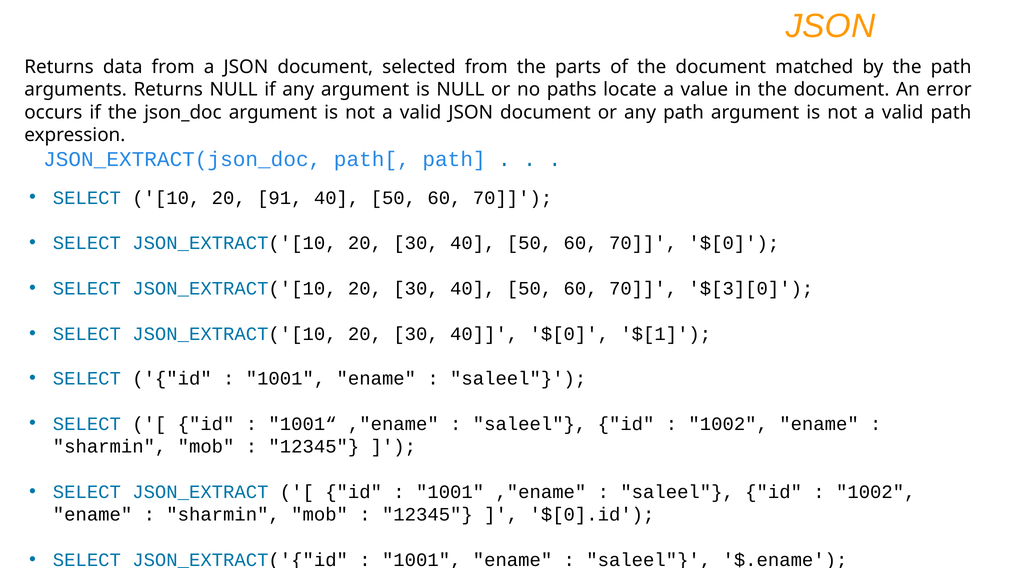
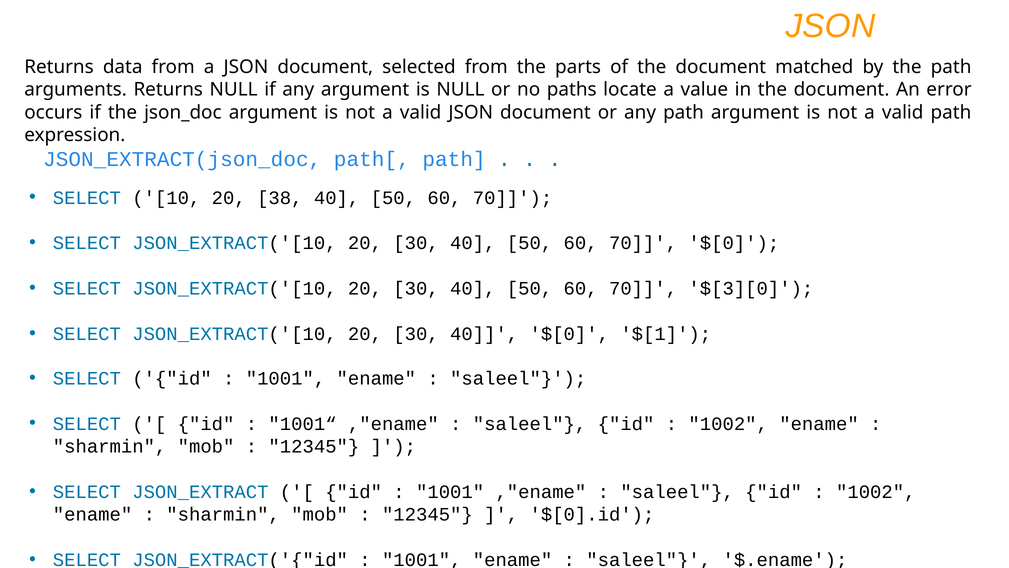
91: 91 -> 38
